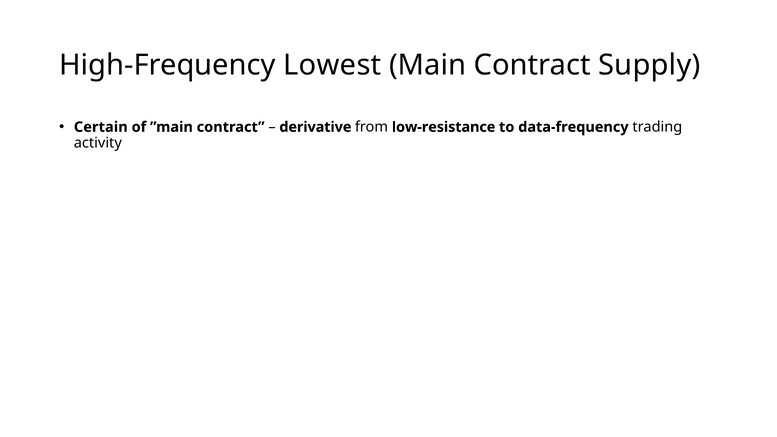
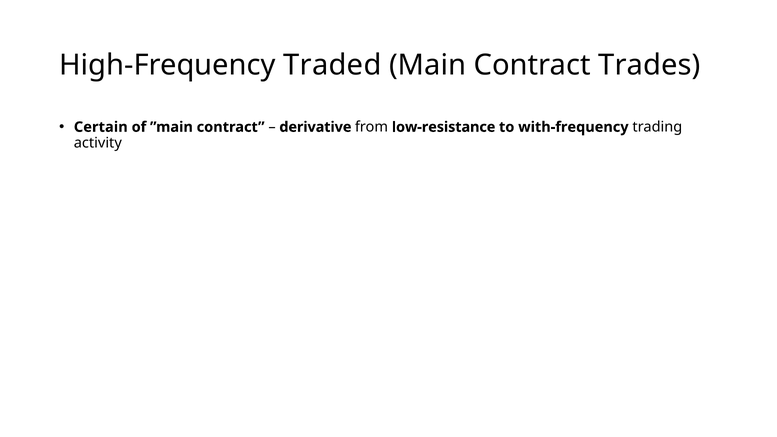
Lowest: Lowest -> Traded
Supply: Supply -> Trades
data-frequency: data-frequency -> with-frequency
